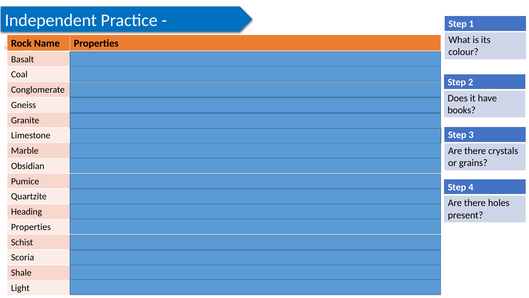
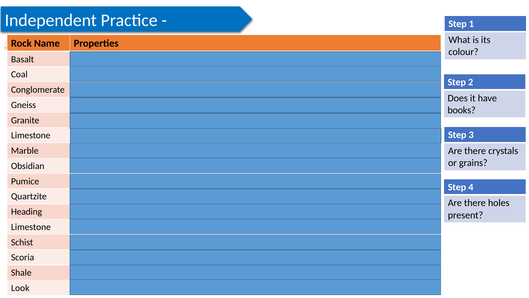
Properties at (31, 227): Properties -> Limestone
Light at (20, 288): Light -> Look
